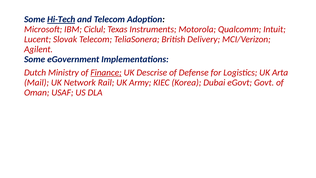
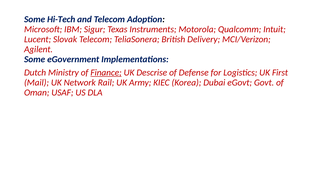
Hi-Tech underline: present -> none
Ciclul: Ciclul -> Sigur
Arta: Arta -> First
